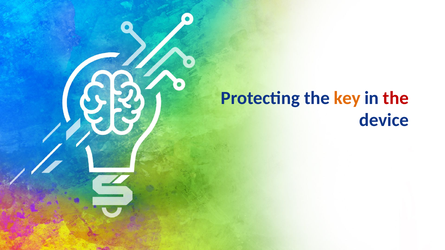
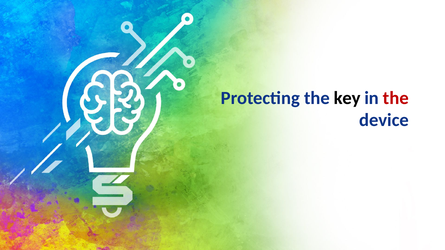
key colour: orange -> black
